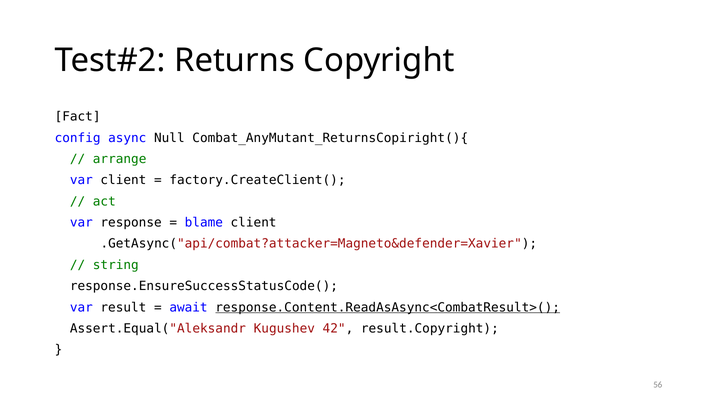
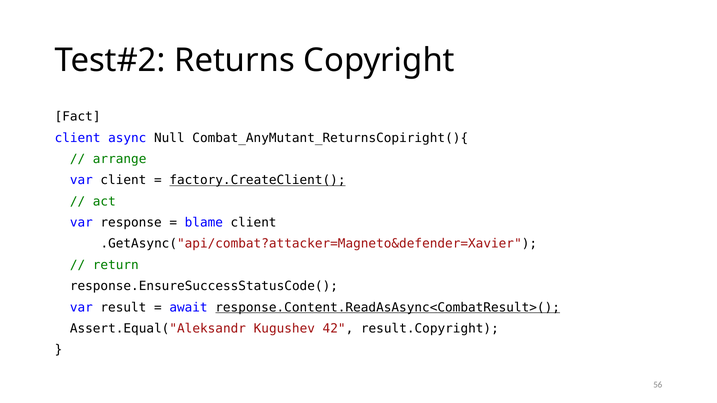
config at (78, 138): config -> client
factory.CreateClient( underline: none -> present
string: string -> return
